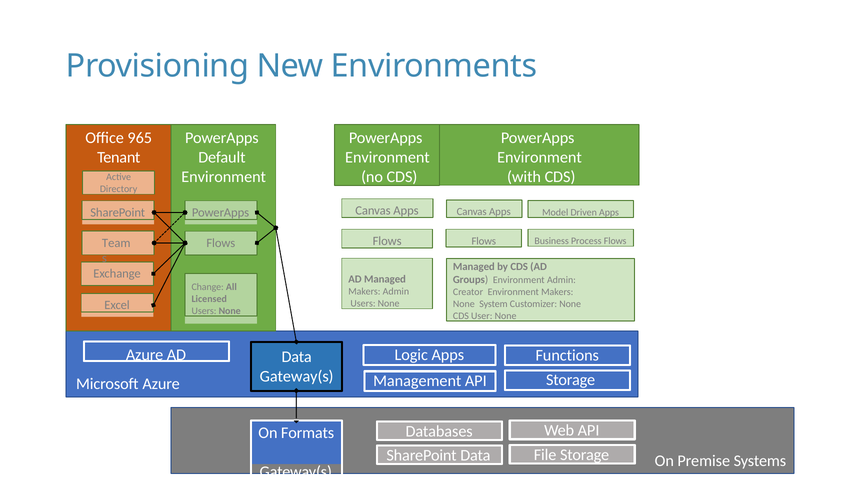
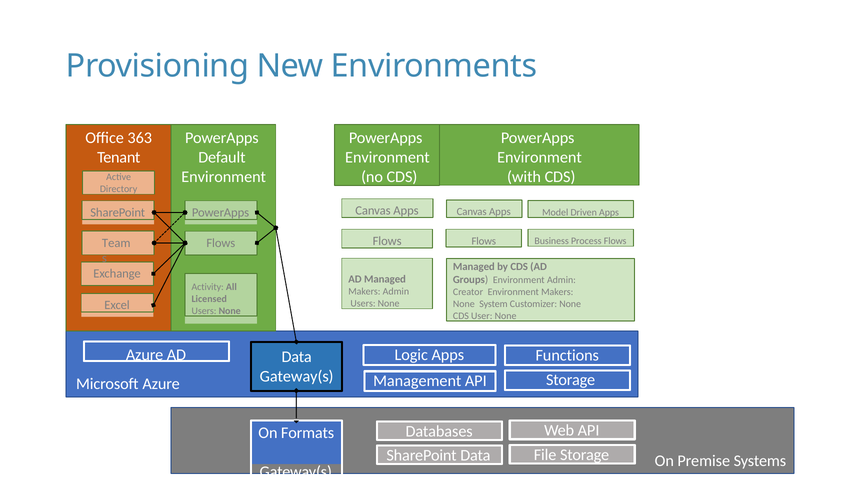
965: 965 -> 363
Change: Change -> Activity
